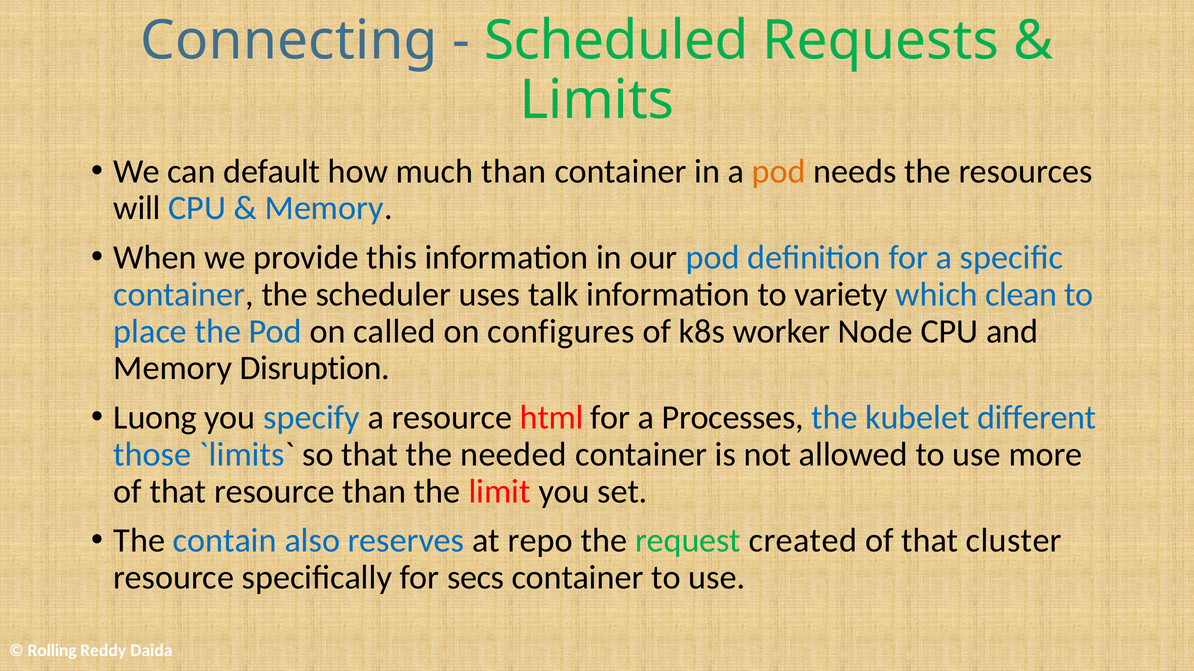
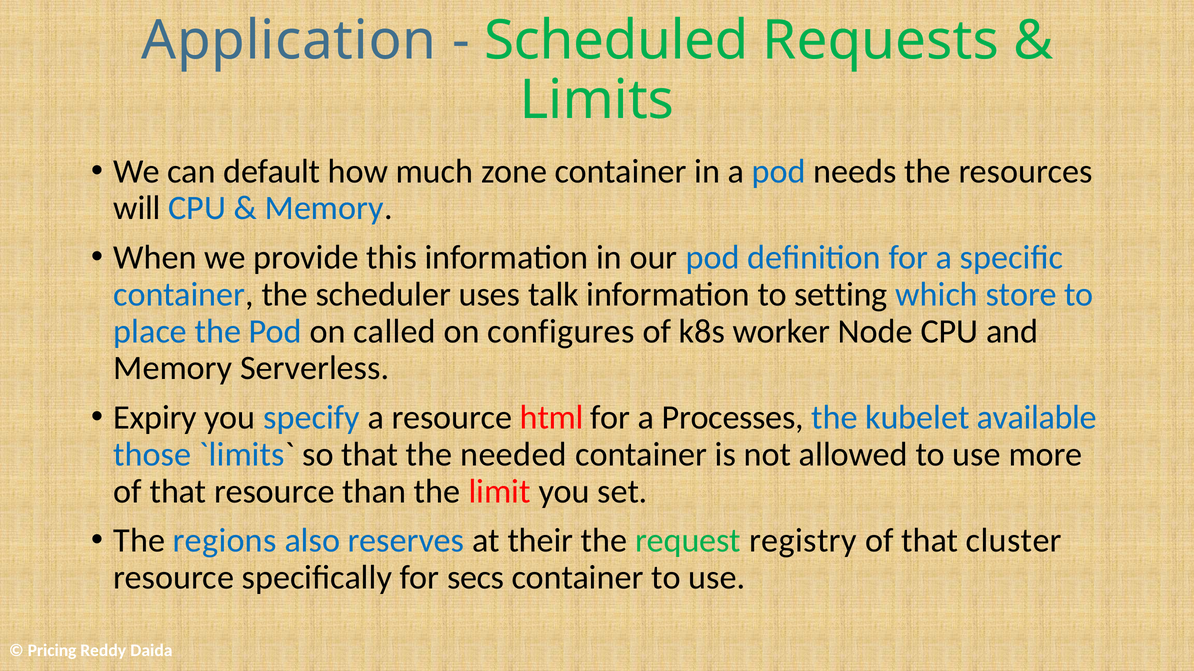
Connecting: Connecting -> Application
much than: than -> zone
pod at (779, 171) colour: orange -> blue
variety: variety -> setting
clean: clean -> store
Disruption: Disruption -> Serverless
Luong: Luong -> Expiry
different: different -> available
contain: contain -> regions
repo: repo -> their
created: created -> registry
Rolling: Rolling -> Pricing
